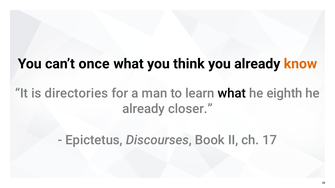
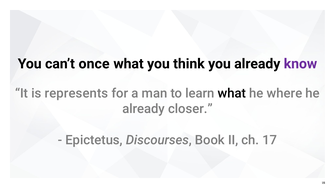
know colour: orange -> purple
directories: directories -> represents
eighth: eighth -> where
